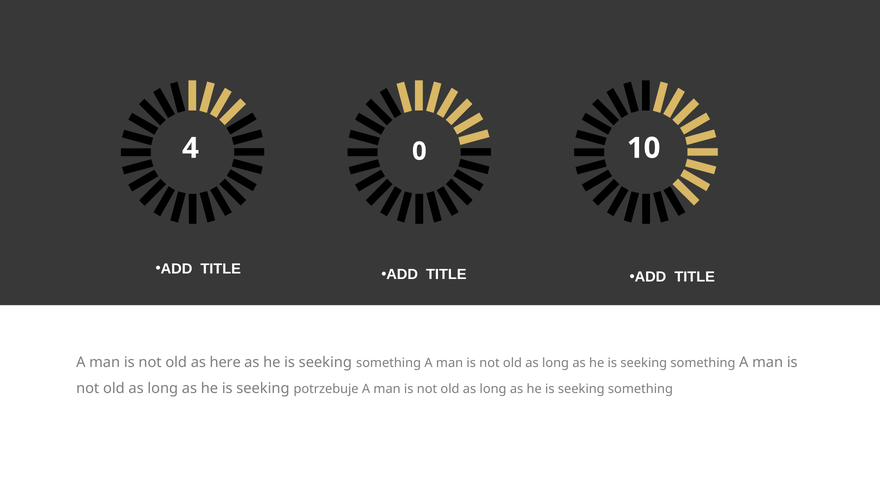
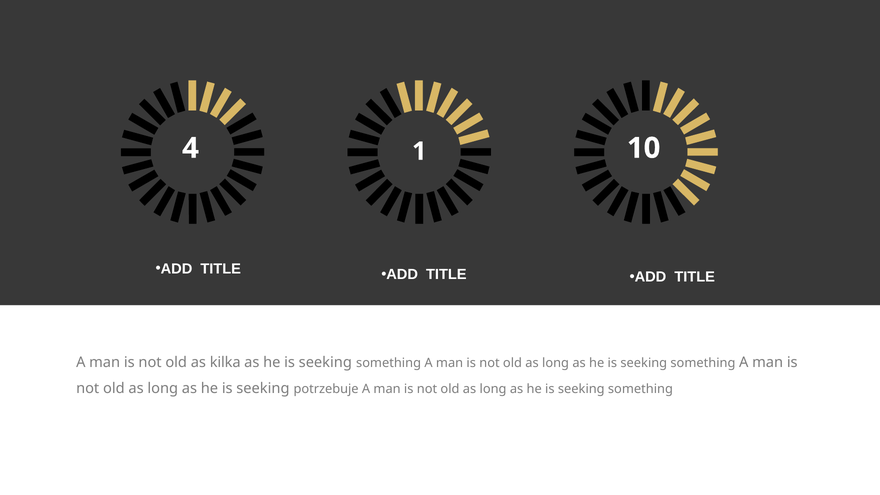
0: 0 -> 1
here: here -> kilka
